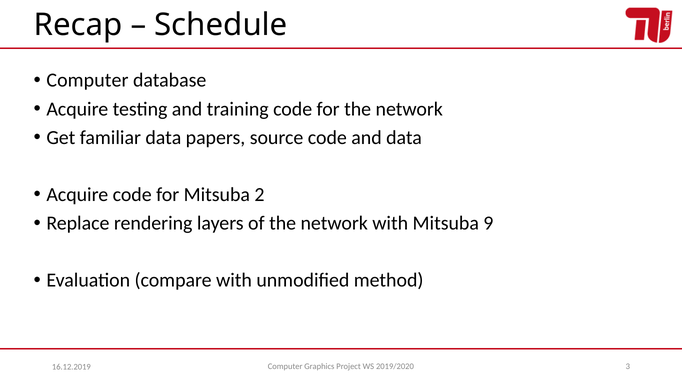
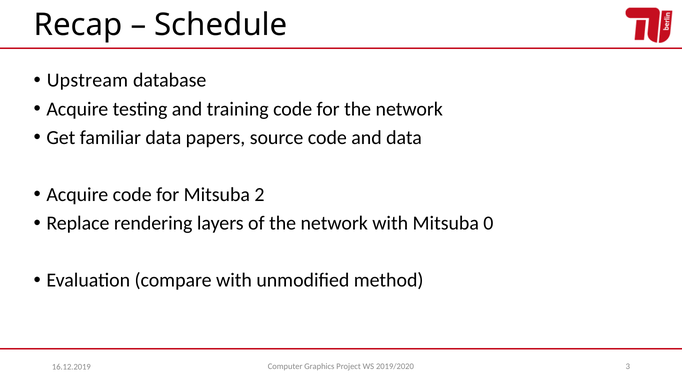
Computer at (87, 80): Computer -> Upstream
9: 9 -> 0
